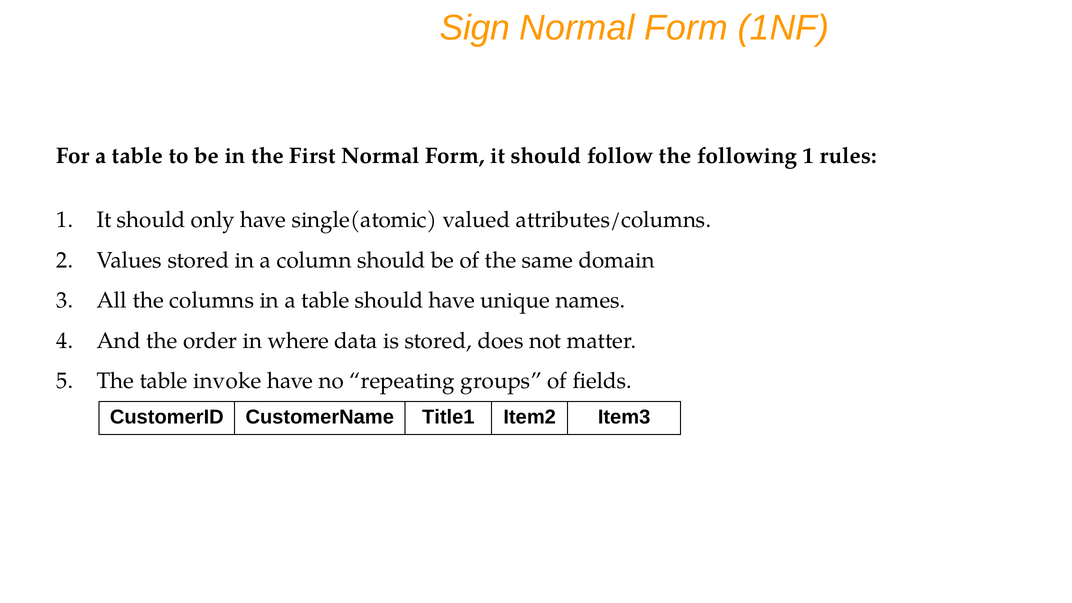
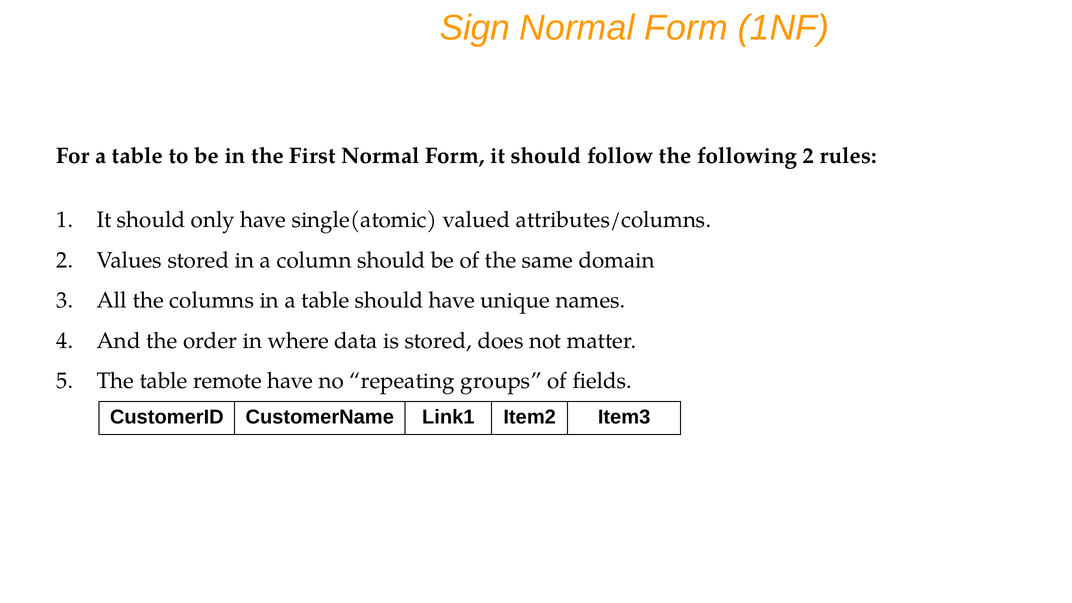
following 1: 1 -> 2
invoke: invoke -> remote
Title1: Title1 -> Link1
